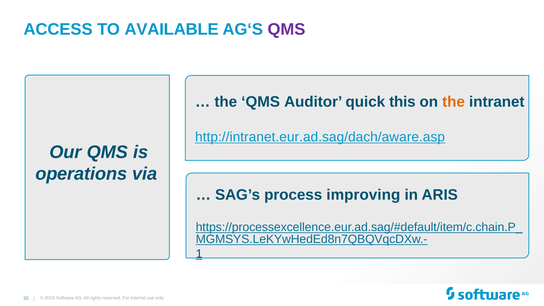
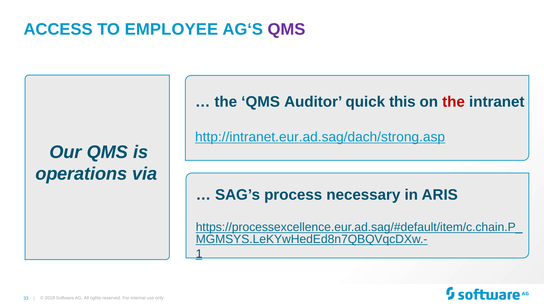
AVAILABLE: AVAILABLE -> EMPLOYEE
the at (454, 102) colour: orange -> red
http://intranet.eur.ad.sag/dach/aware.asp: http://intranet.eur.ad.sag/dach/aware.asp -> http://intranet.eur.ad.sag/dach/strong.asp
improving: improving -> necessary
